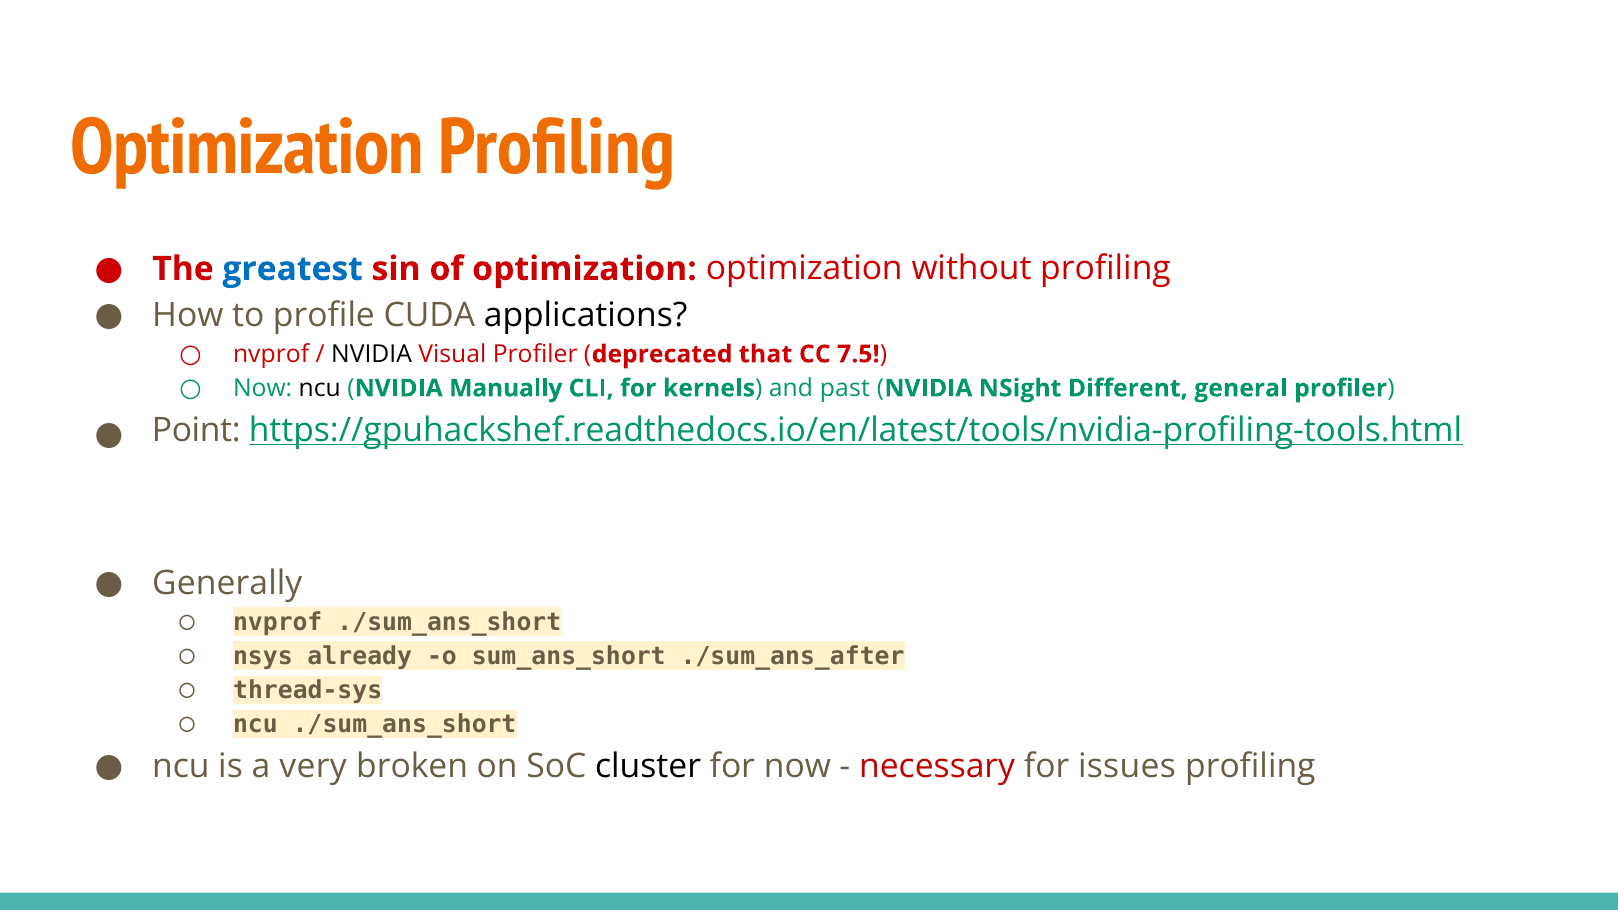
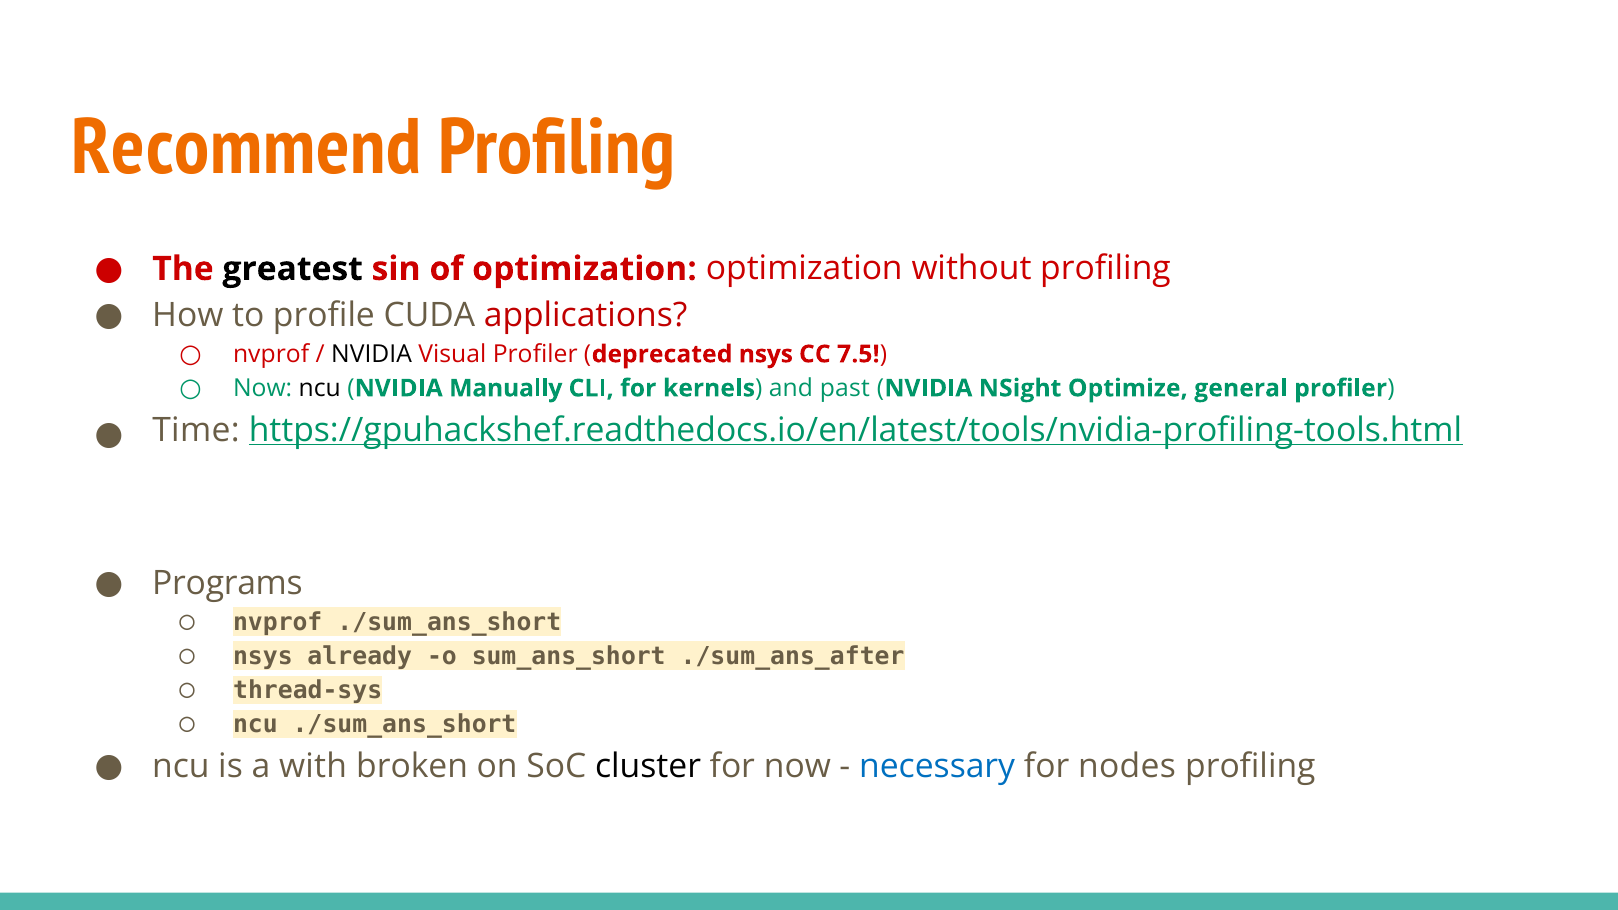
Optimization at (247, 148): Optimization -> Recommend
greatest colour: blue -> black
applications colour: black -> red
deprecated that: that -> nsys
Different: Different -> Optimize
Point: Point -> Time
Generally: Generally -> Programs
very: very -> with
necessary colour: red -> blue
issues: issues -> nodes
